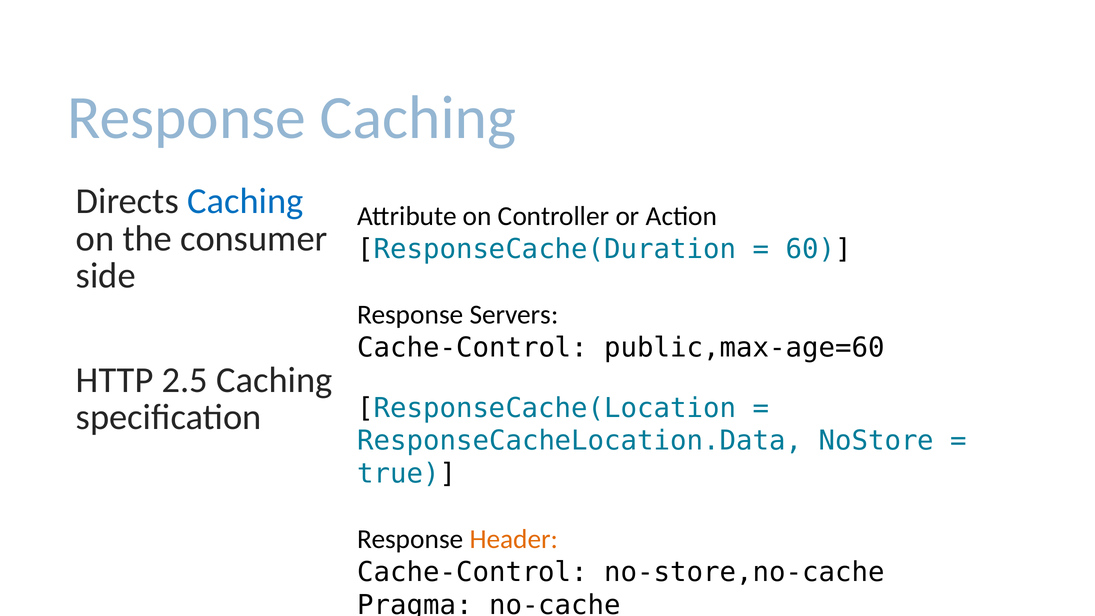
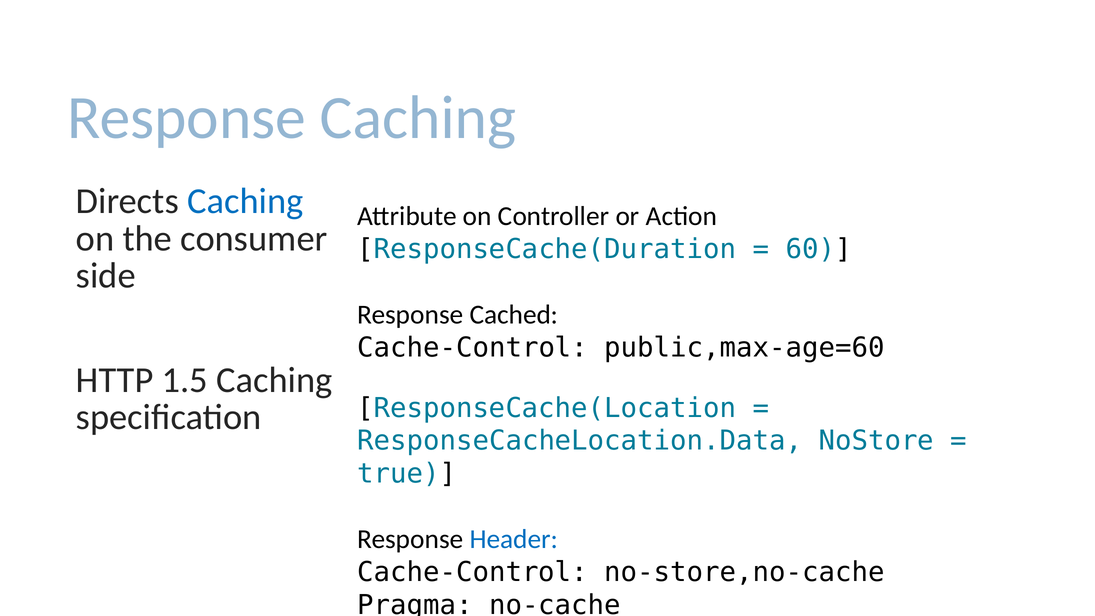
Servers: Servers -> Cached
2.5: 2.5 -> 1.5
Header colour: orange -> blue
